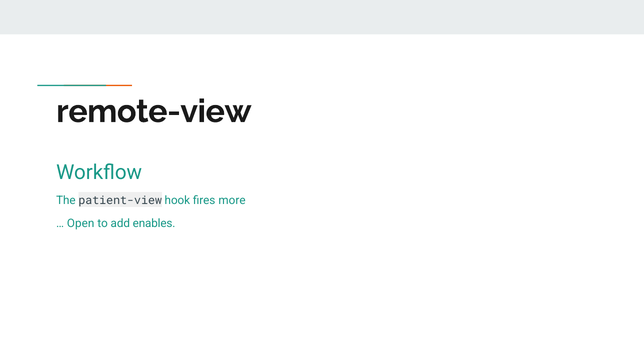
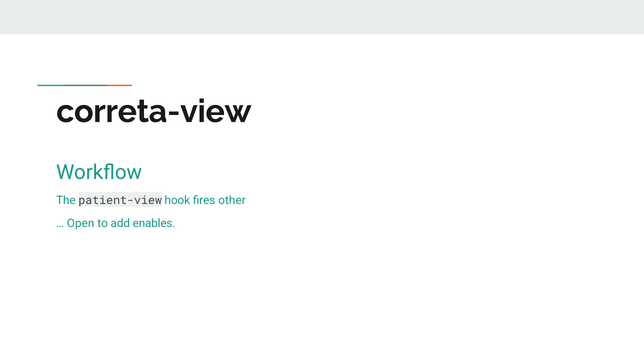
remote-view: remote-view -> correta-view
more: more -> other
